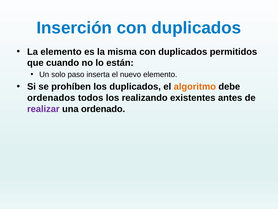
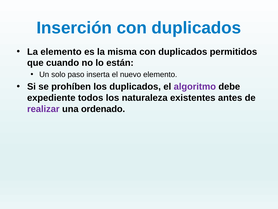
algoritmo colour: orange -> purple
ordenados: ordenados -> expediente
realizando: realizando -> naturaleza
